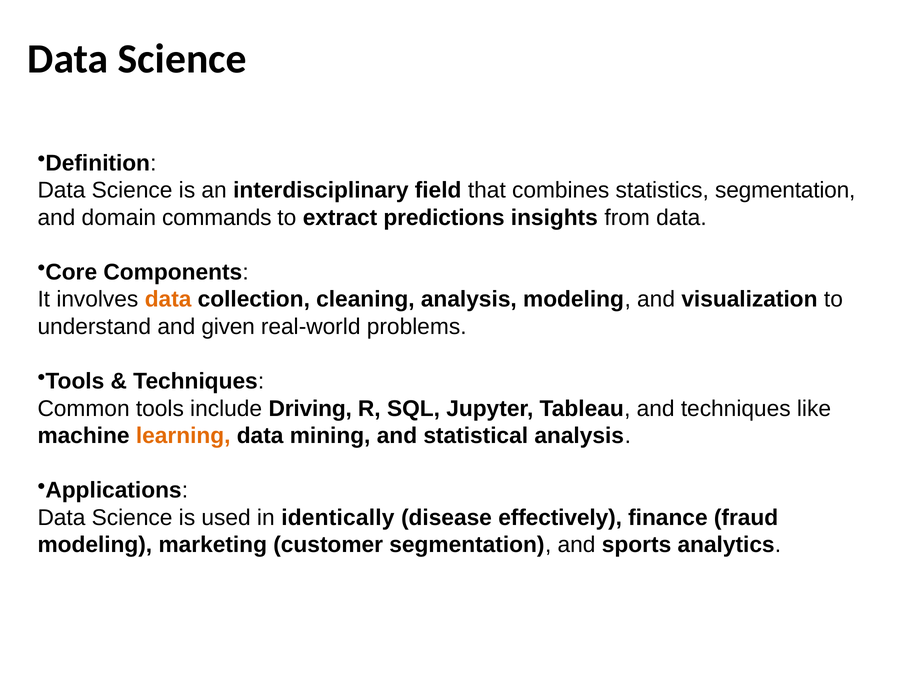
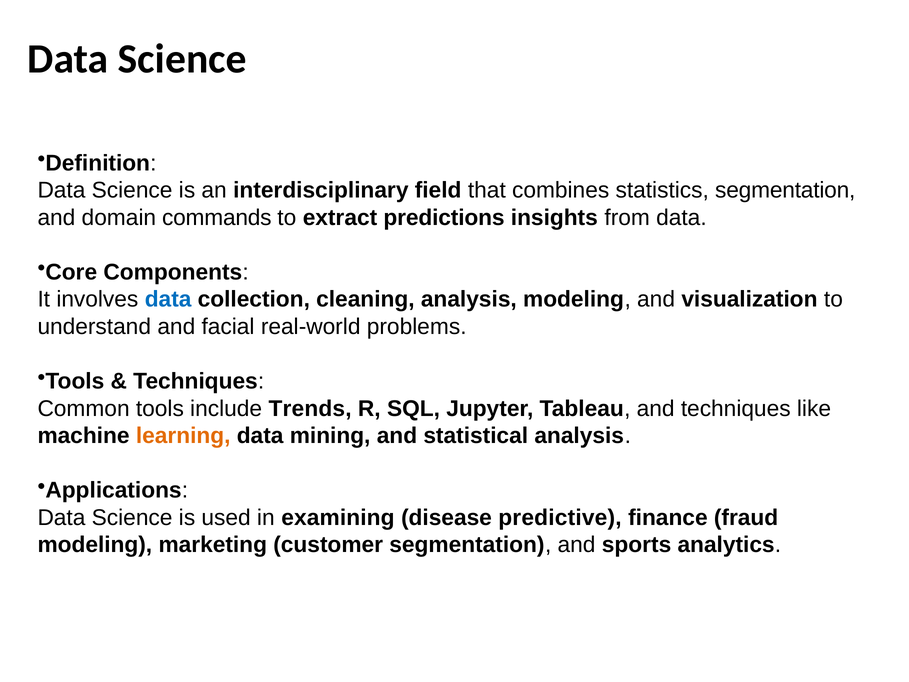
data at (168, 299) colour: orange -> blue
given: given -> facial
Driving: Driving -> Trends
identically: identically -> examining
effectively: effectively -> predictive
